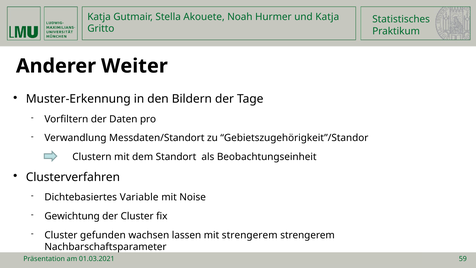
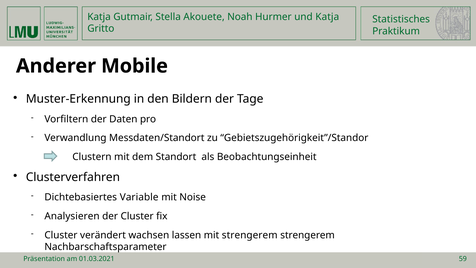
Weiter: Weiter -> Mobile
Gewichtung: Gewichtung -> Analysieren
gefunden: gefunden -> verändert
